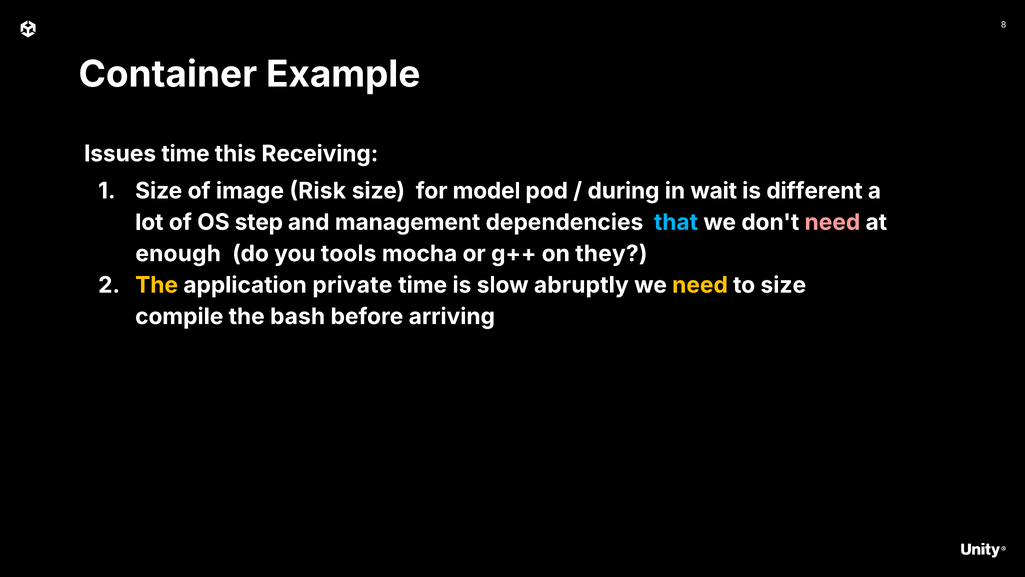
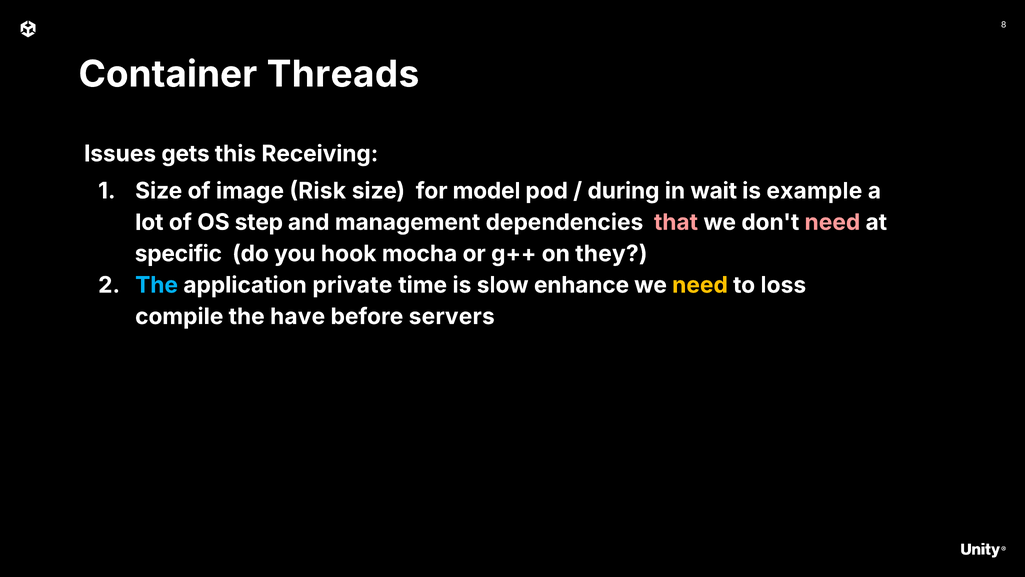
Example: Example -> Threads
Issues time: time -> gets
different: different -> example
that colour: light blue -> pink
enough: enough -> specific
tools: tools -> hook
The at (157, 285) colour: yellow -> light blue
abruptly: abruptly -> enhance
to size: size -> loss
bash: bash -> have
arriving: arriving -> servers
